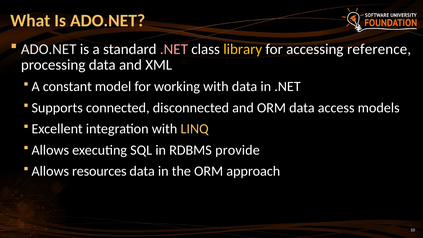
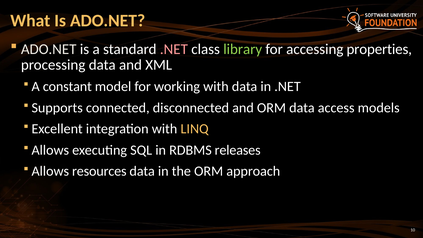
library colour: yellow -> light green
reference: reference -> properties
provide: provide -> releases
